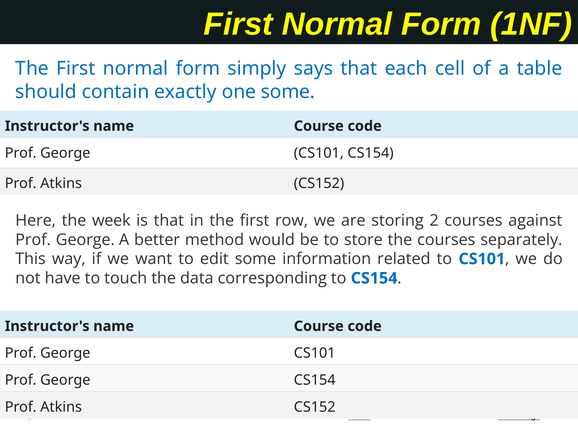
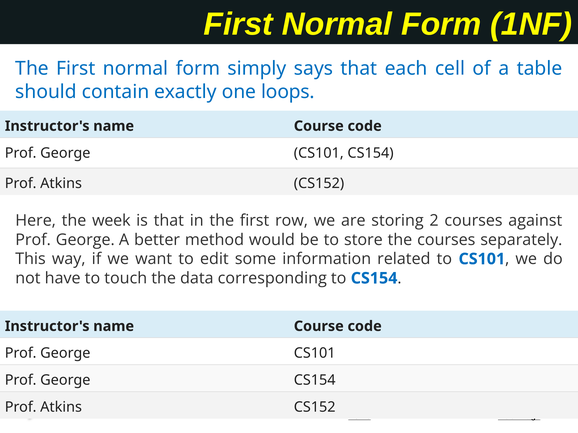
one some: some -> loops
